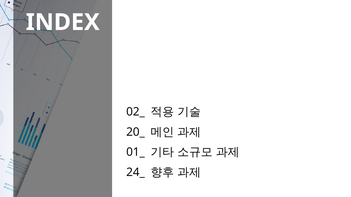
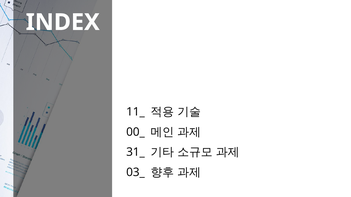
02_: 02_ -> 11_
20_: 20_ -> 00_
01_: 01_ -> 31_
24_: 24_ -> 03_
